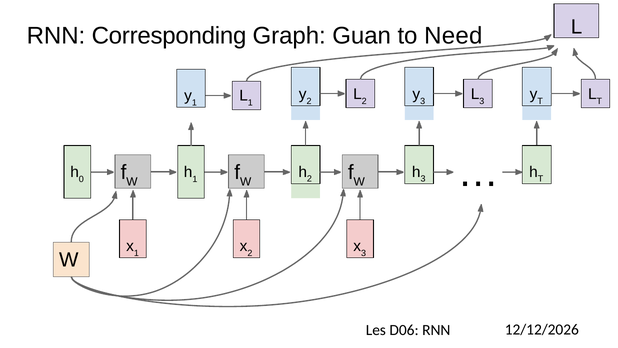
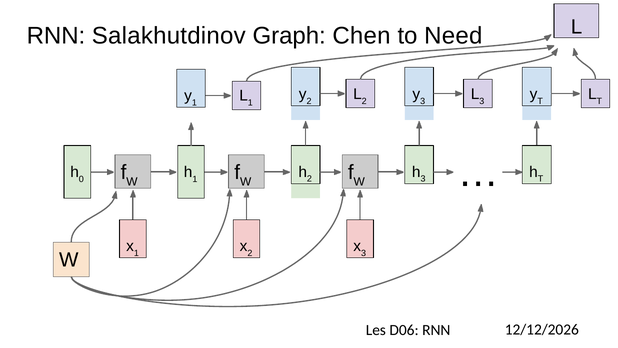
Corresponding: Corresponding -> Salakhutdinov
Guan: Guan -> Chen
